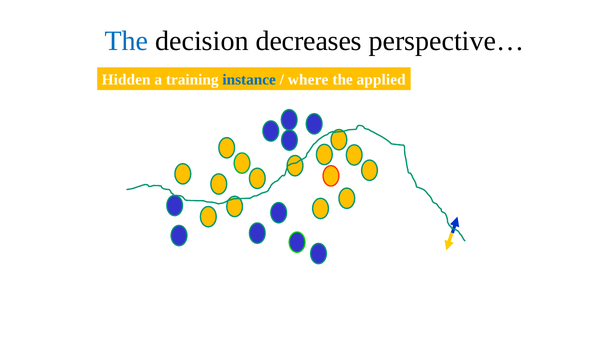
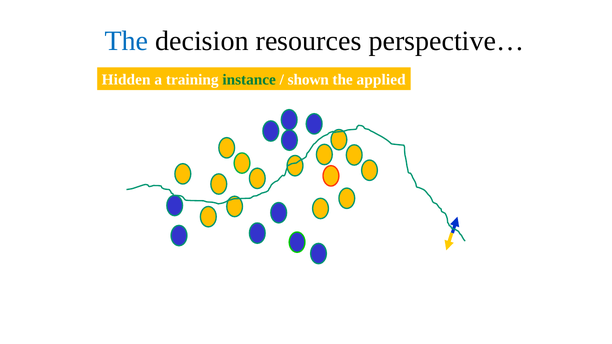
decreases: decreases -> resources
instance colour: blue -> green
where: where -> shown
